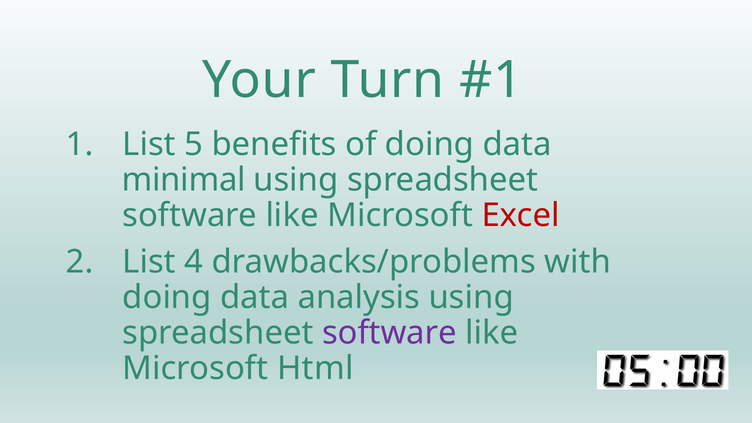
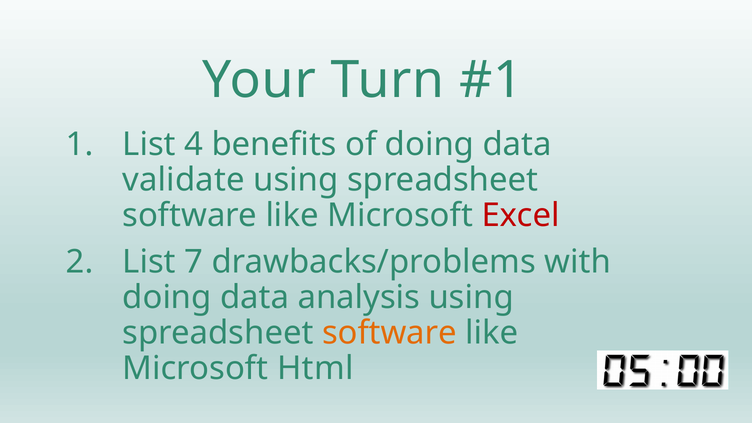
5: 5 -> 4
minimal: minimal -> validate
4: 4 -> 7
software at (389, 333) colour: purple -> orange
